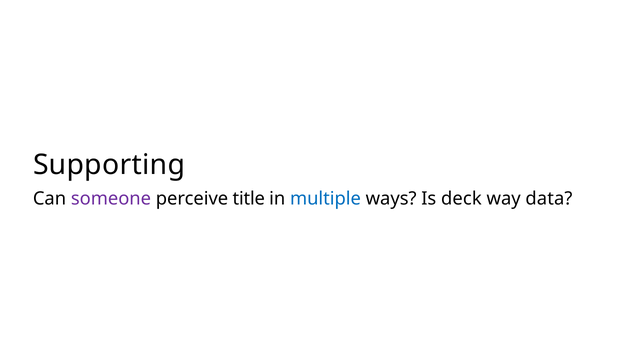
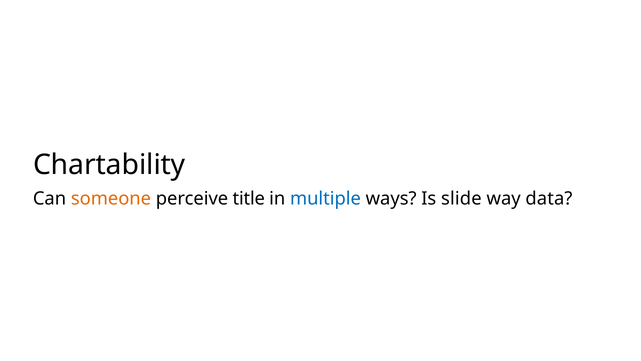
Supporting: Supporting -> Chartability
someone colour: purple -> orange
deck: deck -> slide
